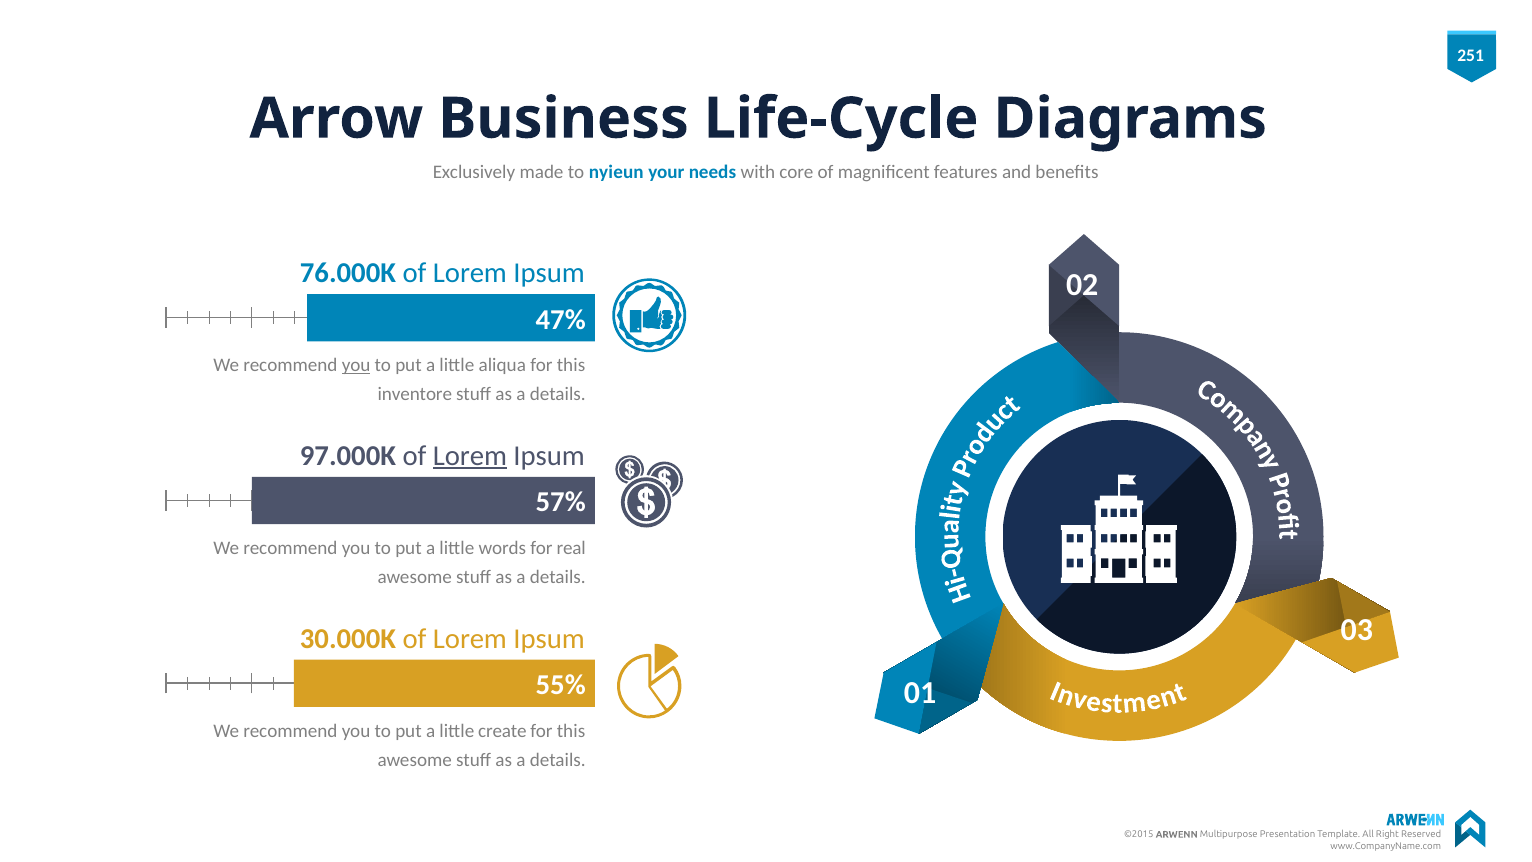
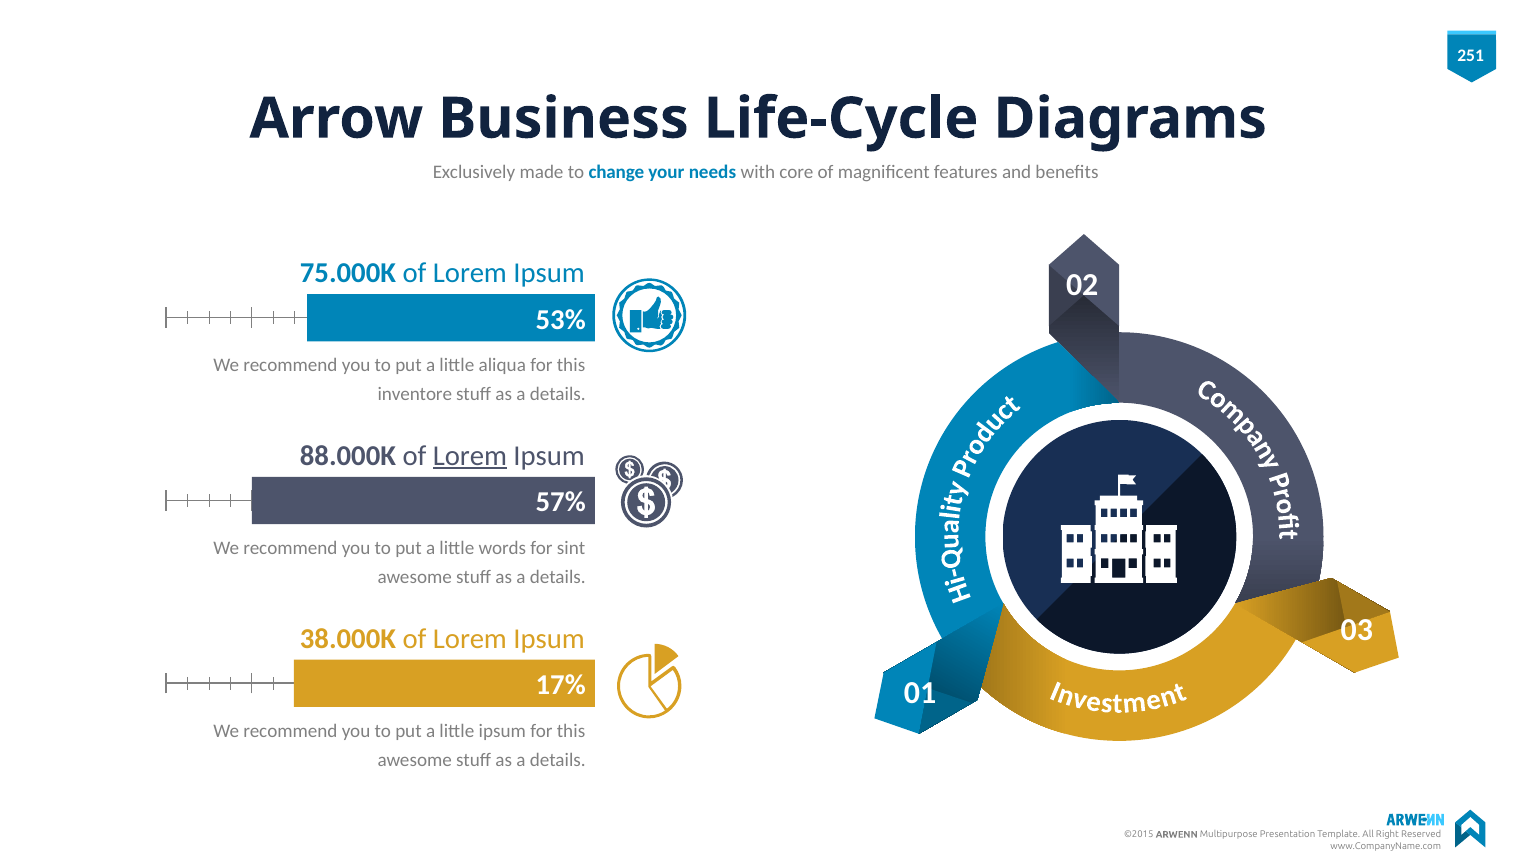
nyieun: nyieun -> change
76.000K: 76.000K -> 75.000K
47%: 47% -> 53%
you at (356, 365) underline: present -> none
97.000K: 97.000K -> 88.000K
real: real -> sint
30.000K: 30.000K -> 38.000K
55%: 55% -> 17%
little create: create -> ipsum
